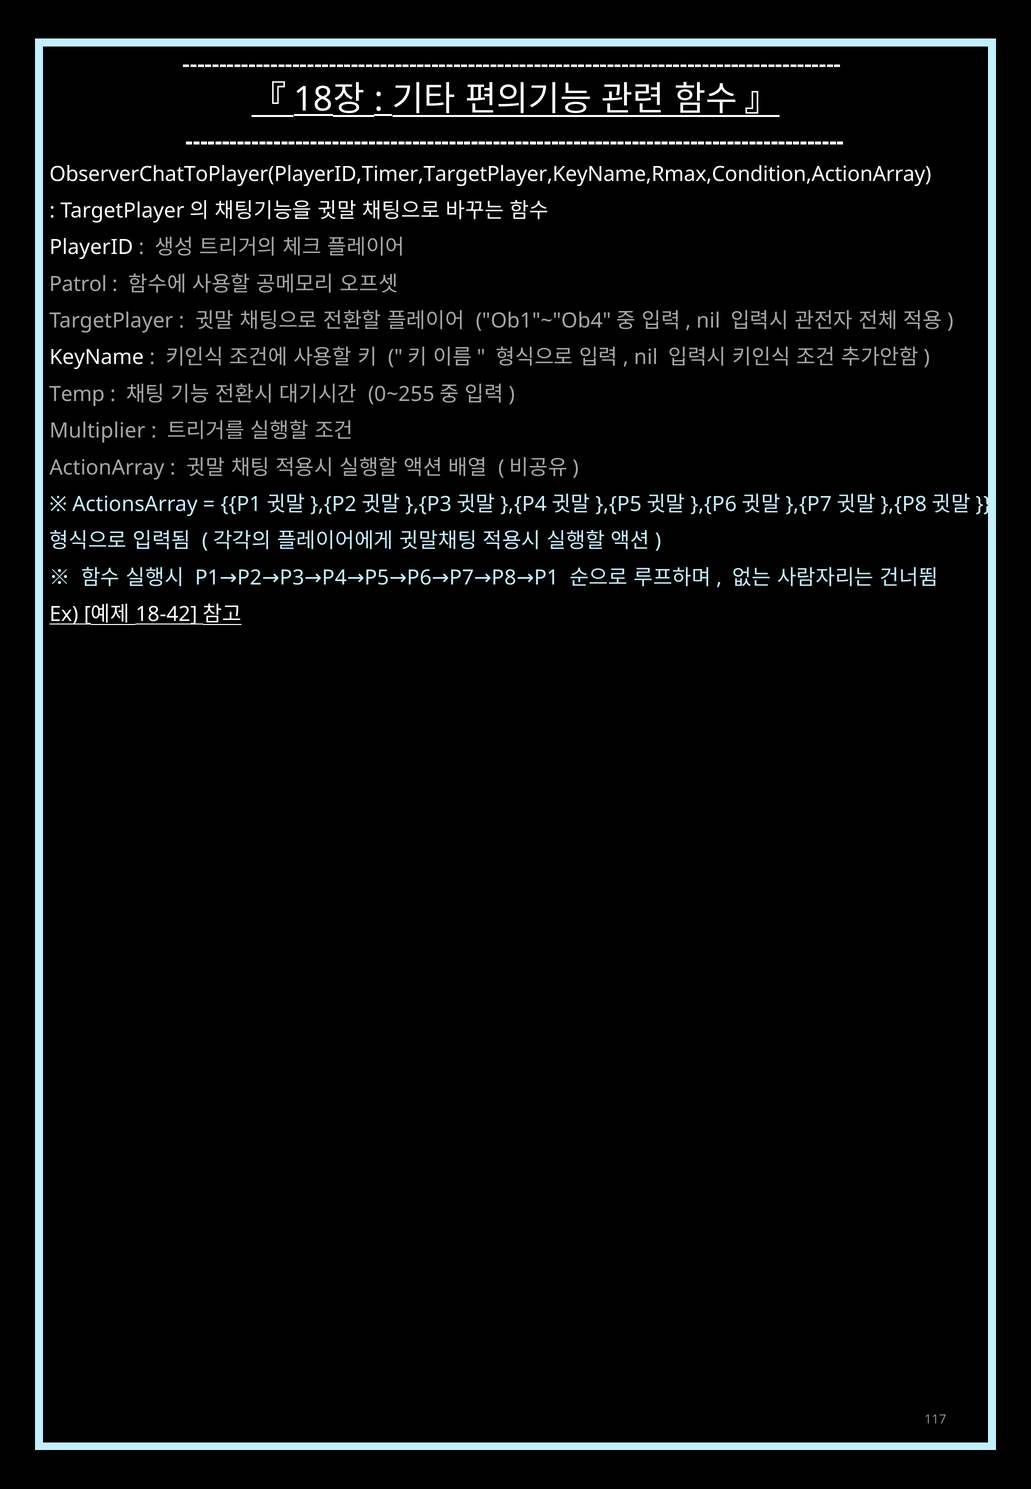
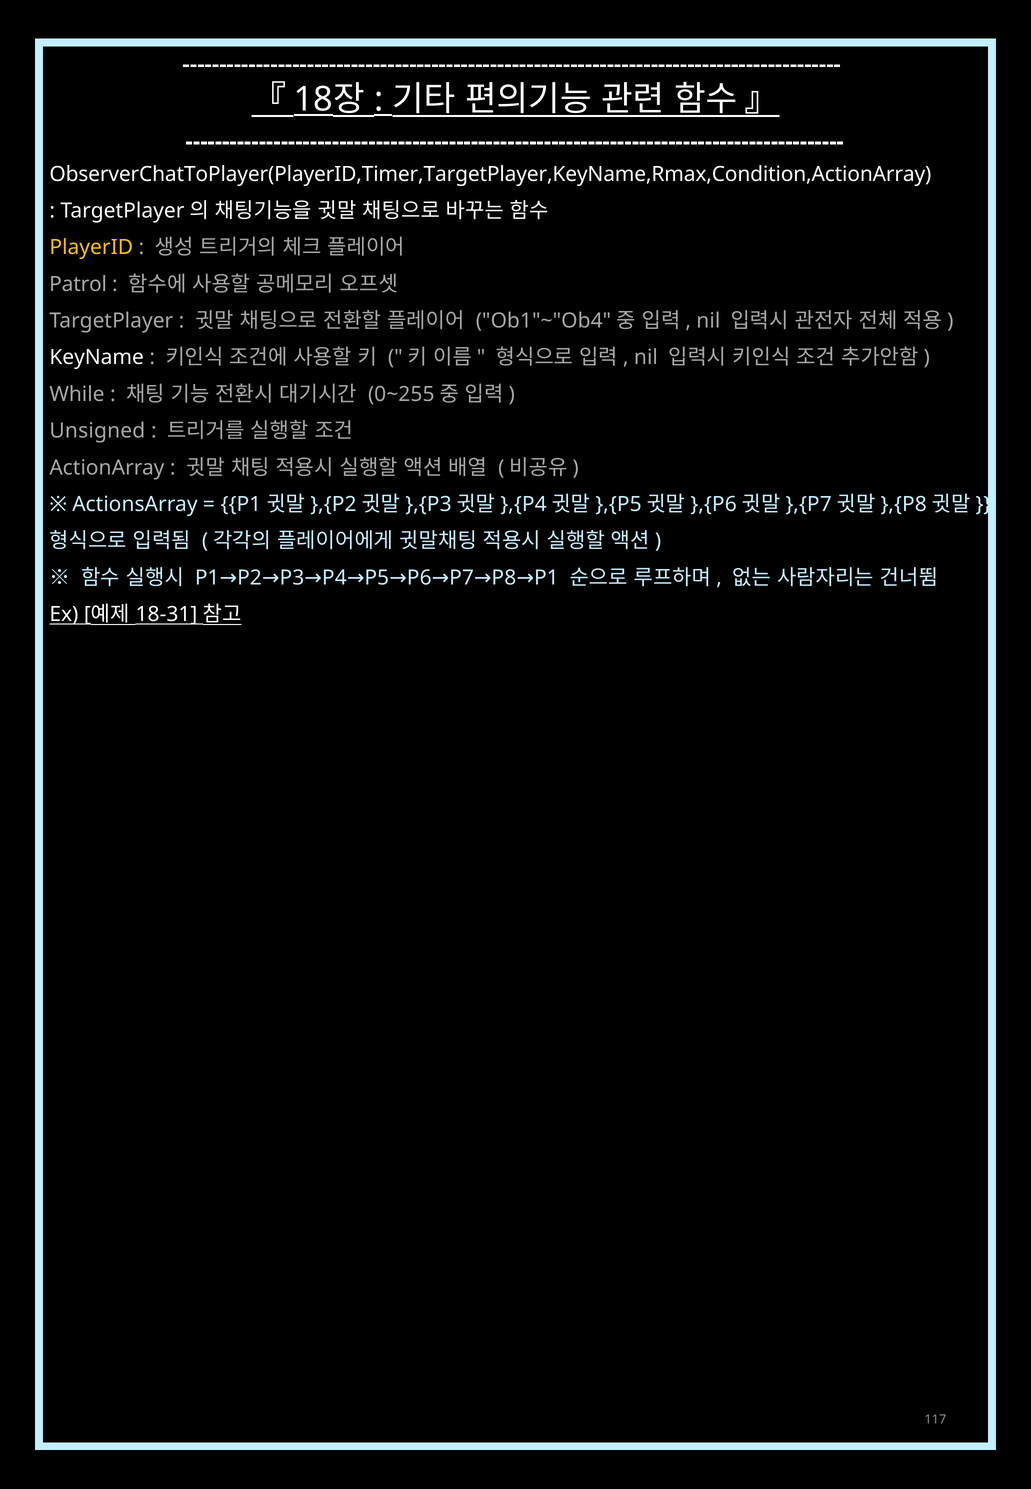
PlayerID colour: white -> yellow
Temp: Temp -> While
Multiplier: Multiplier -> Unsigned
18-42: 18-42 -> 18-31
